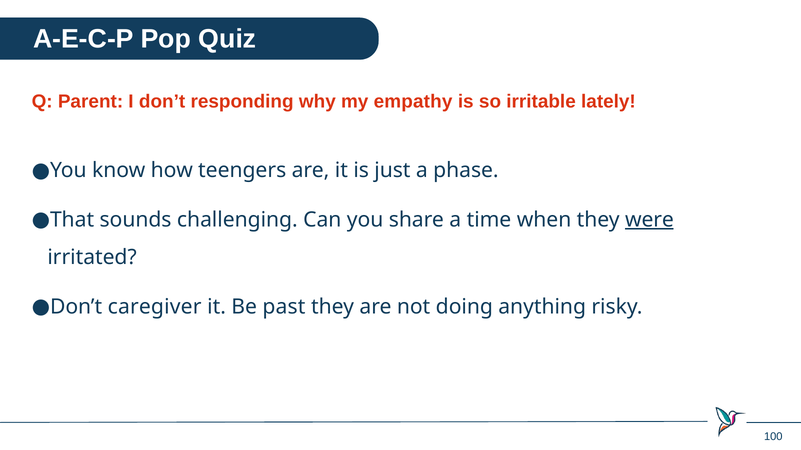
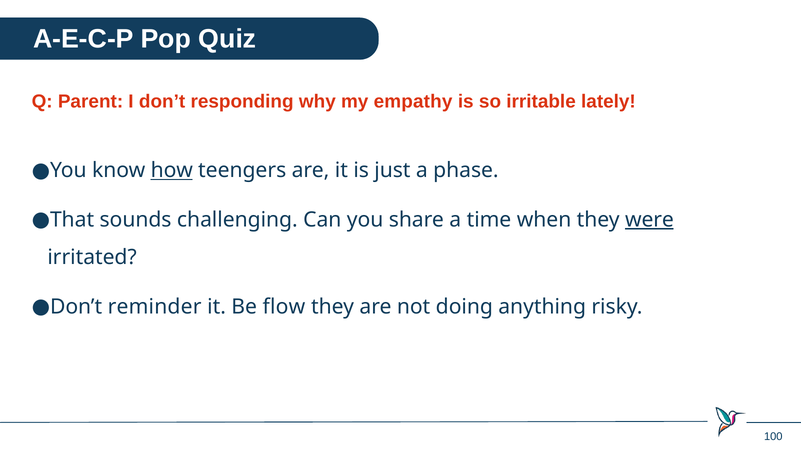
how underline: none -> present
caregiver: caregiver -> reminder
past: past -> flow
